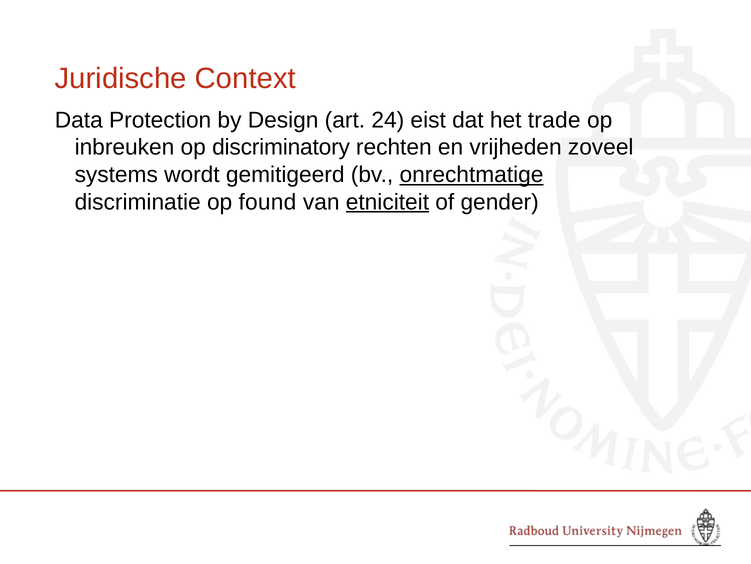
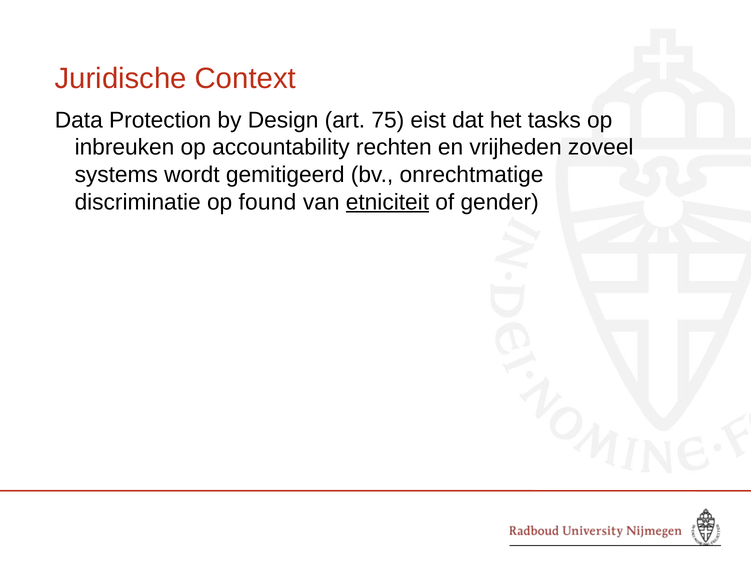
24: 24 -> 75
trade: trade -> tasks
discriminatory: discriminatory -> accountability
onrechtmatige underline: present -> none
